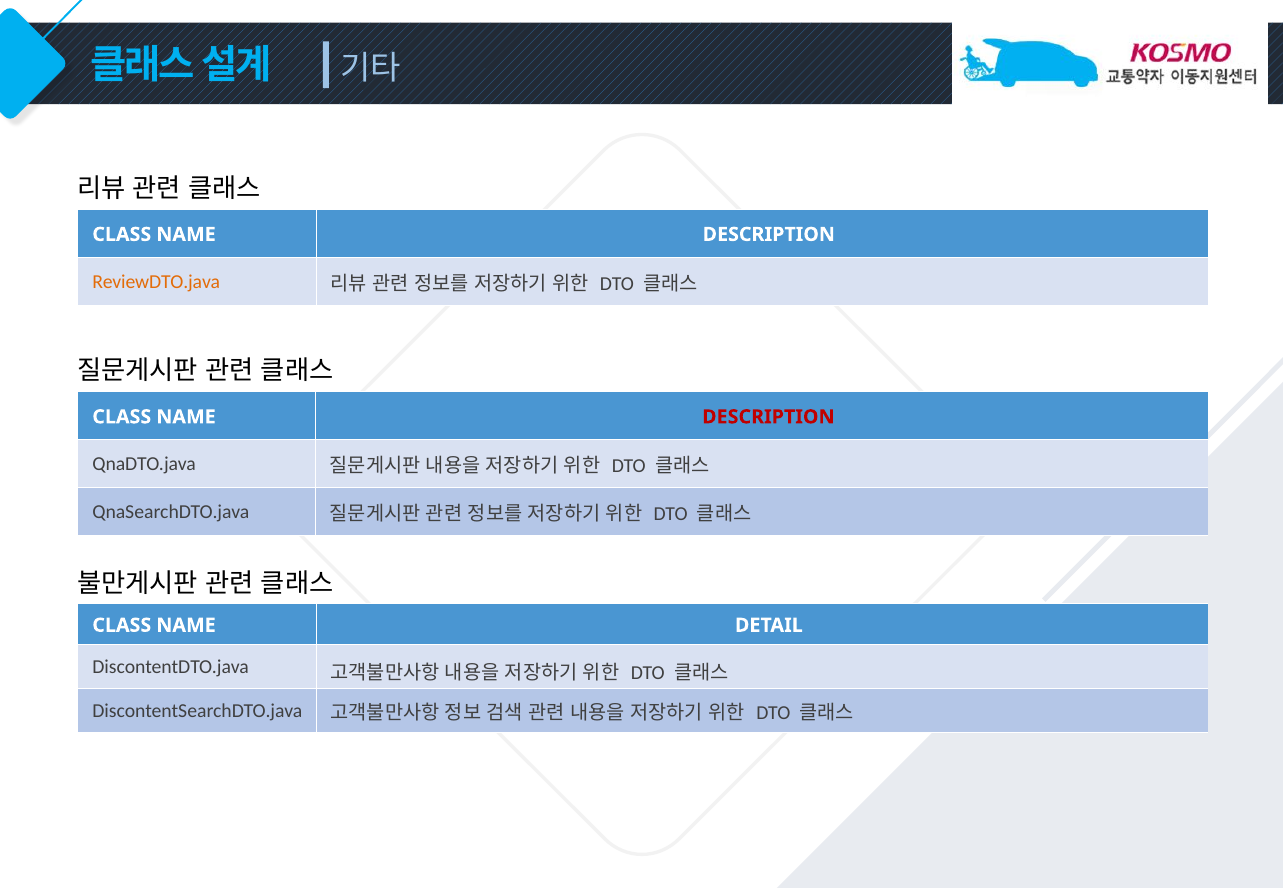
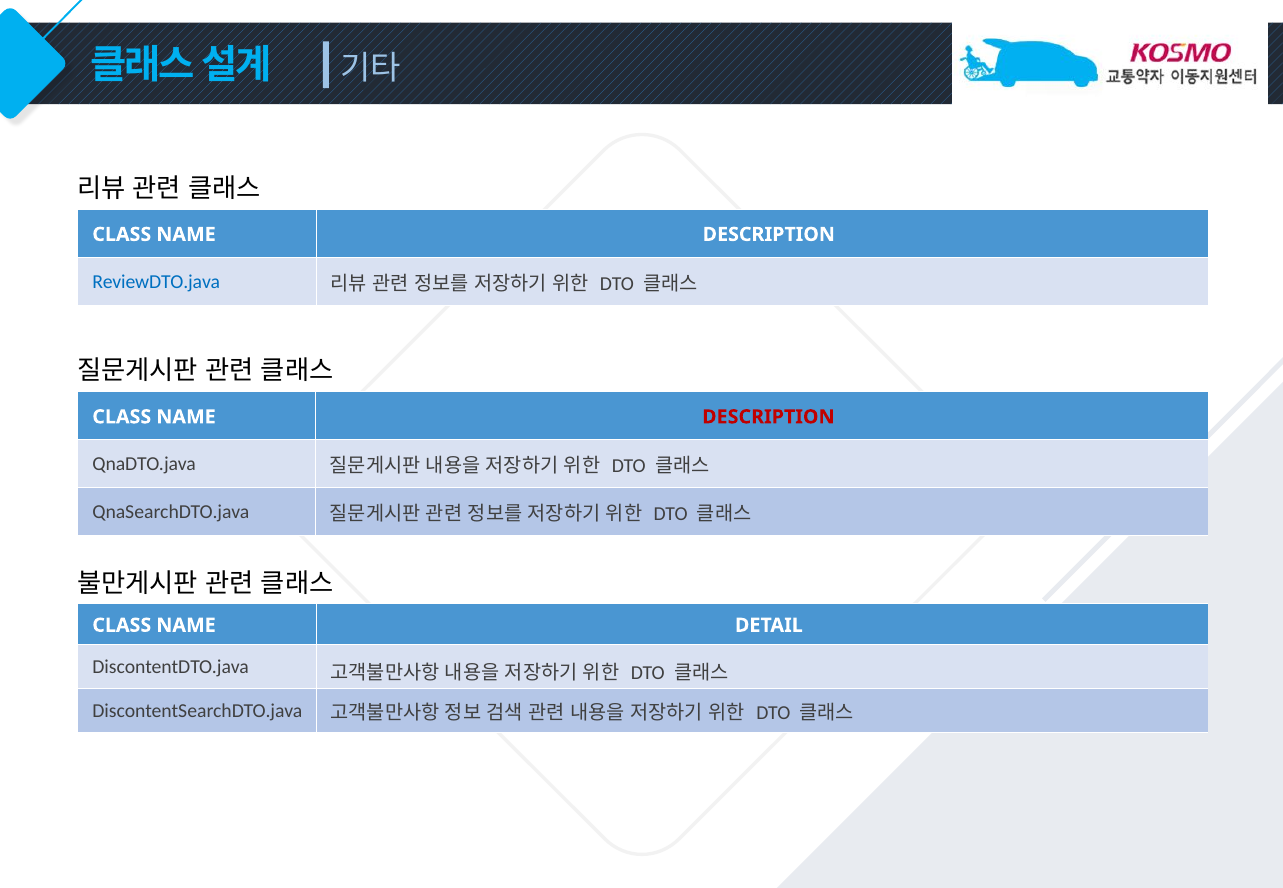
ReviewDTO.java colour: orange -> blue
